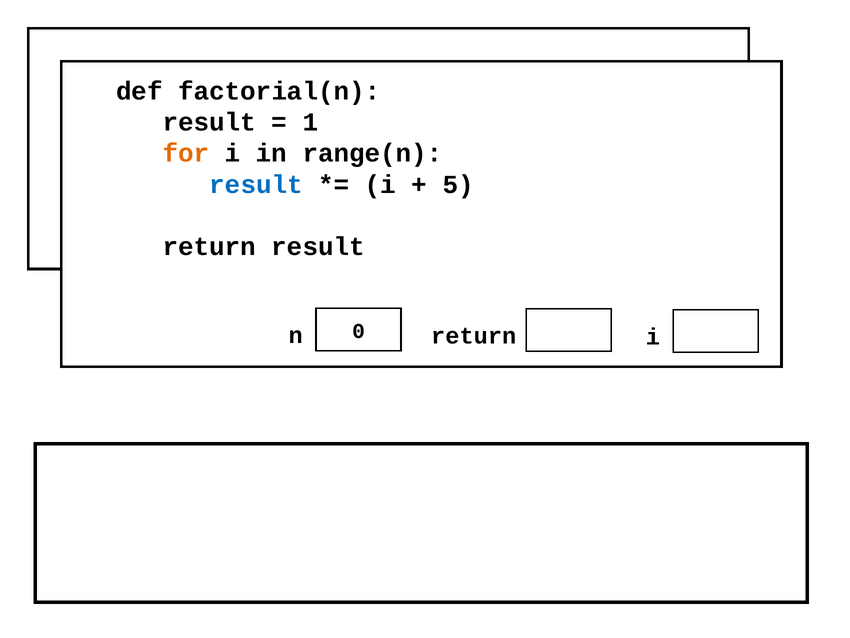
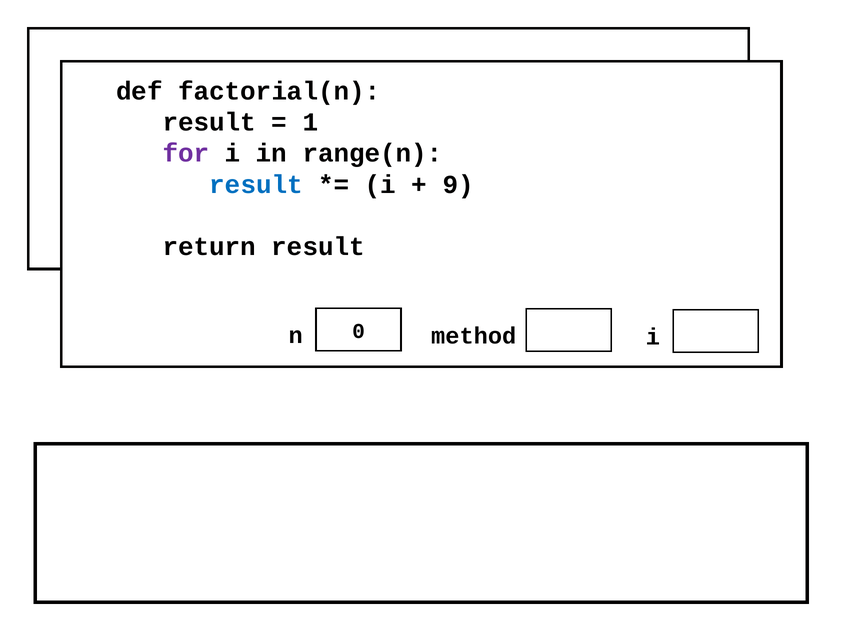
for at (186, 153) colour: orange -> purple
5: 5 -> 9
return at (474, 336): return -> method
